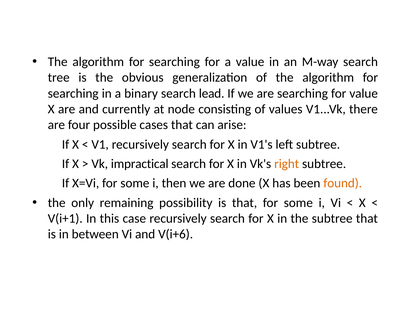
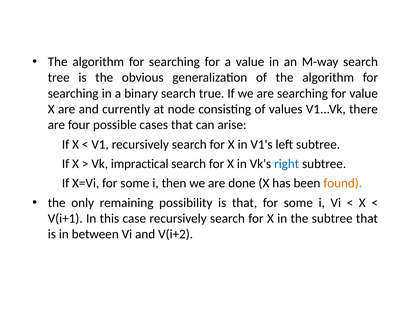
lead: lead -> true
right colour: orange -> blue
V(i+6: V(i+6 -> V(i+2
